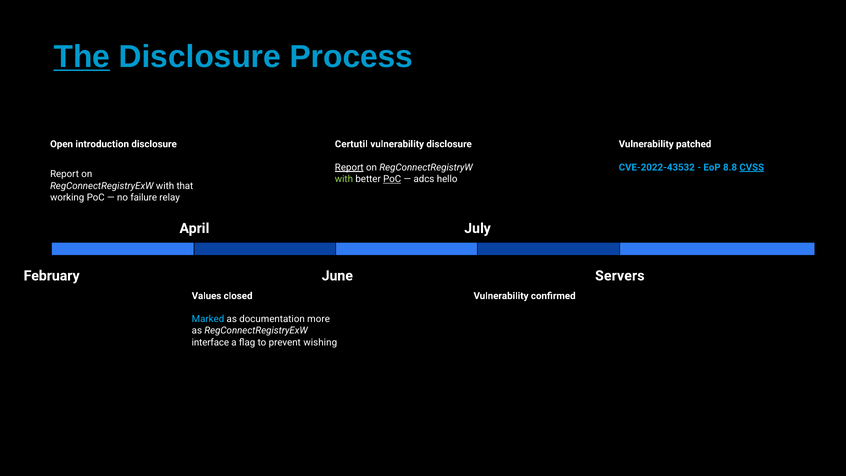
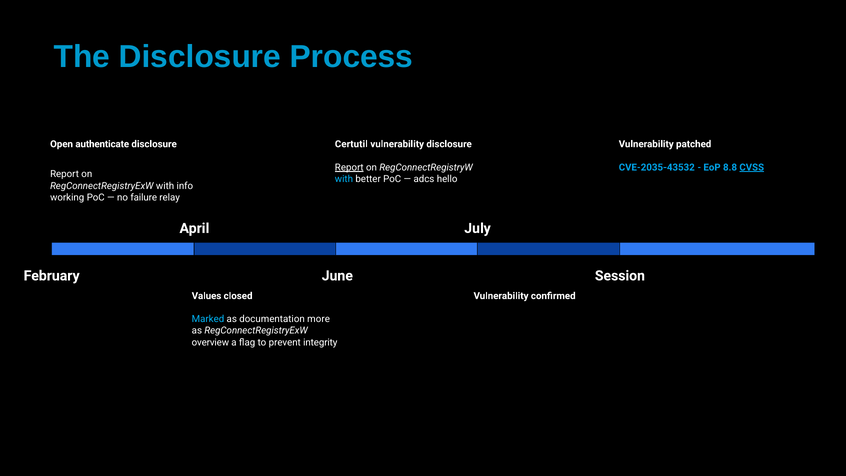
The underline: present -> none
introduction: introduction -> authenticate
CVE-2022-43532: CVE-2022-43532 -> CVE-2035-43532
with at (344, 179) colour: light green -> light blue
PoC at (392, 179) underline: present -> none
that: that -> info
Servers: Servers -> Session
interface: interface -> overview
wishing: wishing -> integrity
